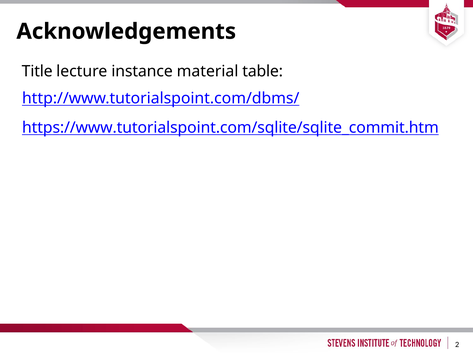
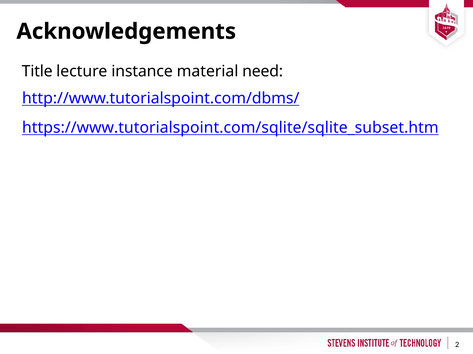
table: table -> need
https://www.tutorialspoint.com/sqlite/sqlite_commit.htm: https://www.tutorialspoint.com/sqlite/sqlite_commit.htm -> https://www.tutorialspoint.com/sqlite/sqlite_subset.htm
